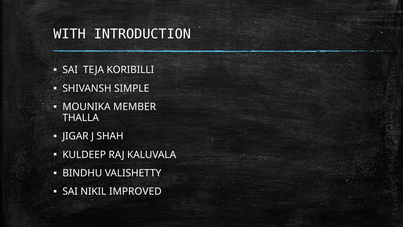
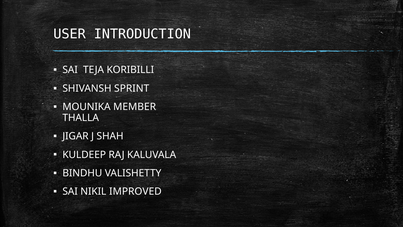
WITH: WITH -> USER
SIMPLE: SIMPLE -> SPRINT
